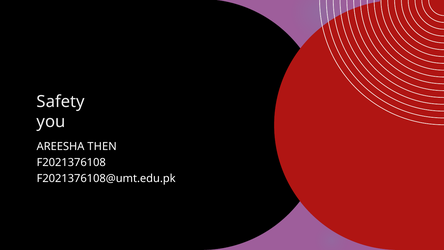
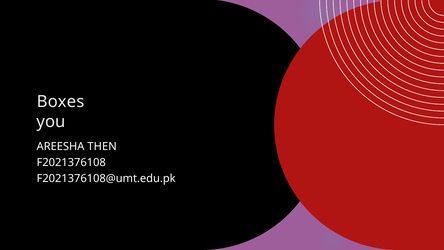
Safety: Safety -> Boxes
